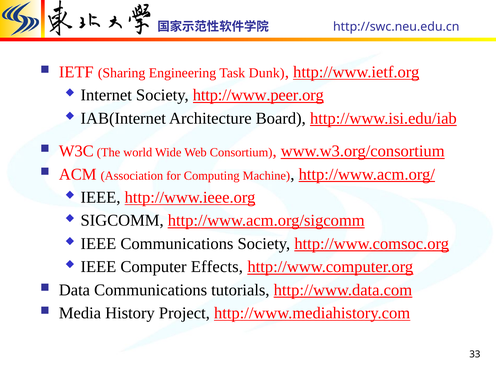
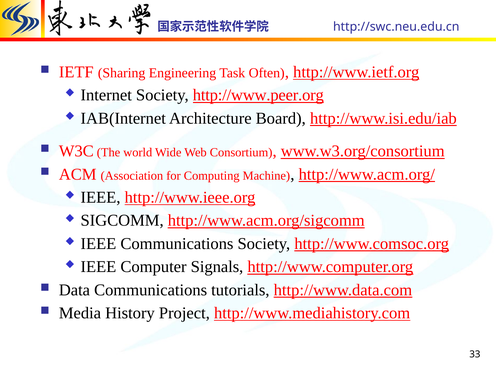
Dunk: Dunk -> Often
Effects: Effects -> Signals
